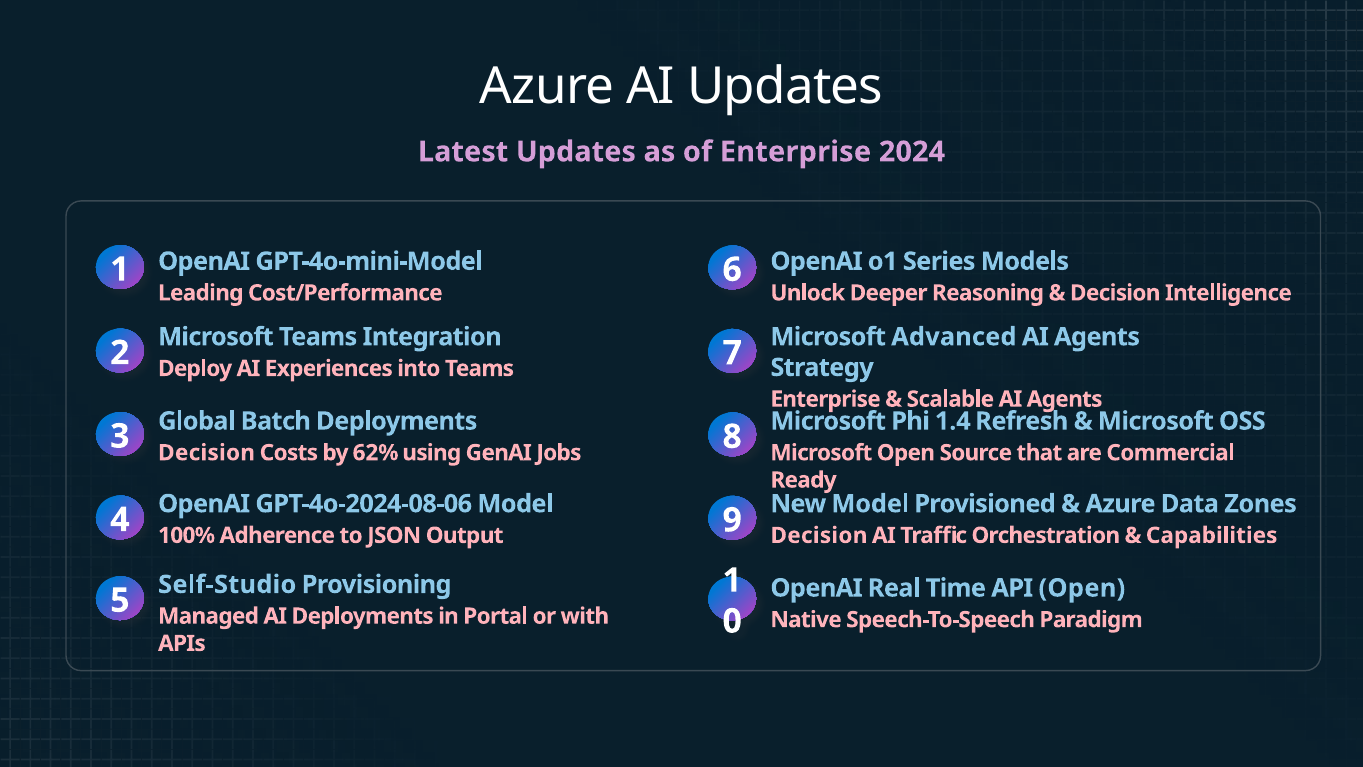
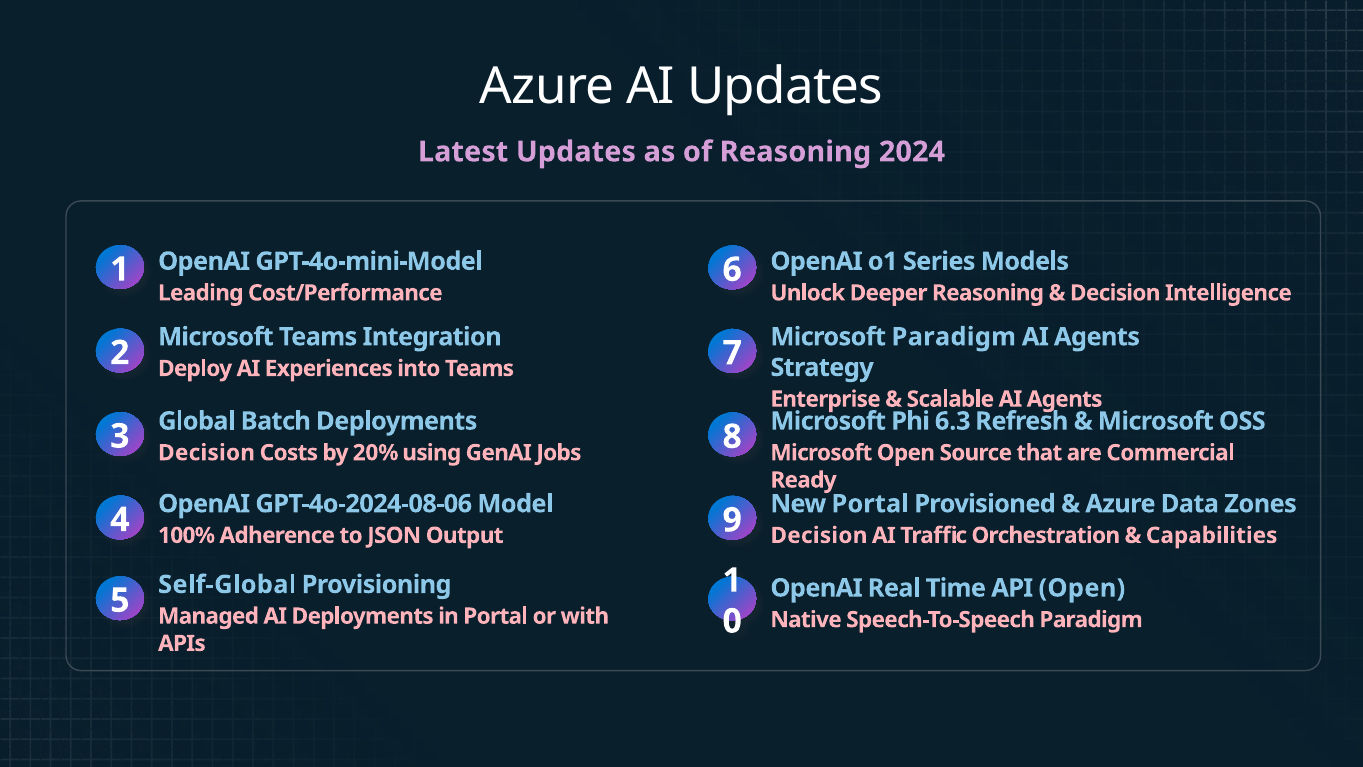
of Enterprise: Enterprise -> Reasoning
Microsoft Advanced: Advanced -> Paradigm
1.4: 1.4 -> 6.3
62%: 62% -> 20%
New Model: Model -> Portal
Self-Studio: Self-Studio -> Self-Global
